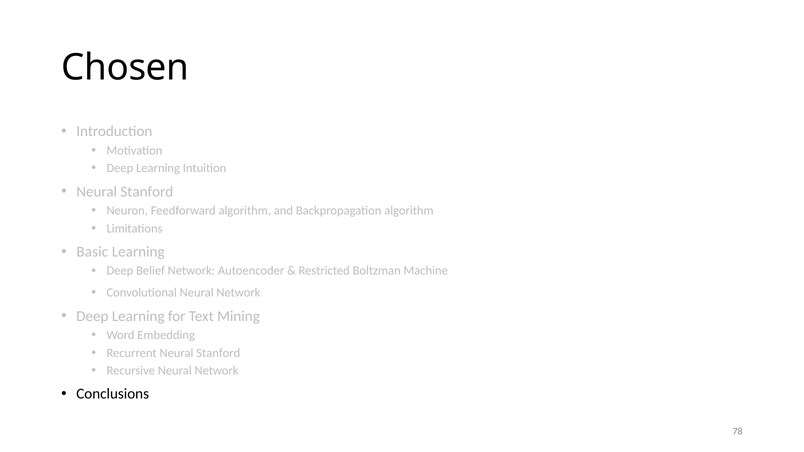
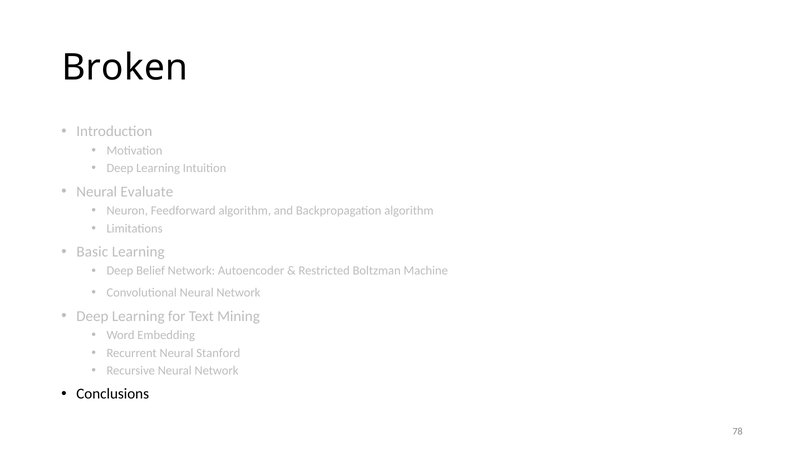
Chosen: Chosen -> Broken
Stanford at (147, 192): Stanford -> Evaluate
